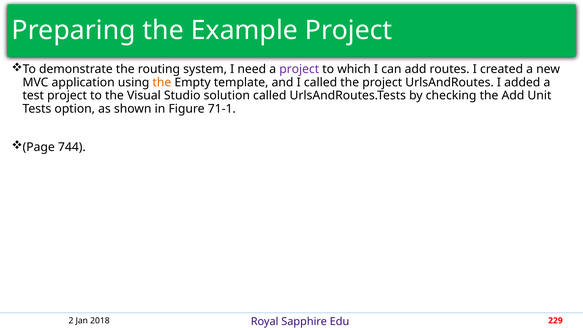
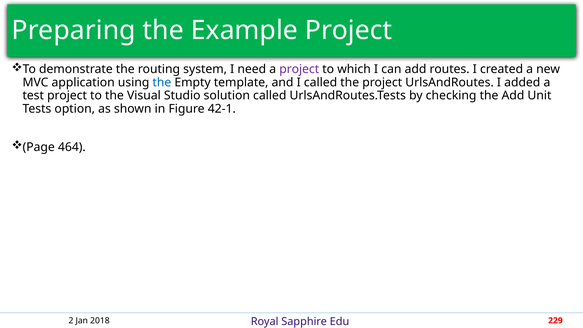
the at (162, 82) colour: orange -> blue
71-1: 71-1 -> 42-1
744: 744 -> 464
